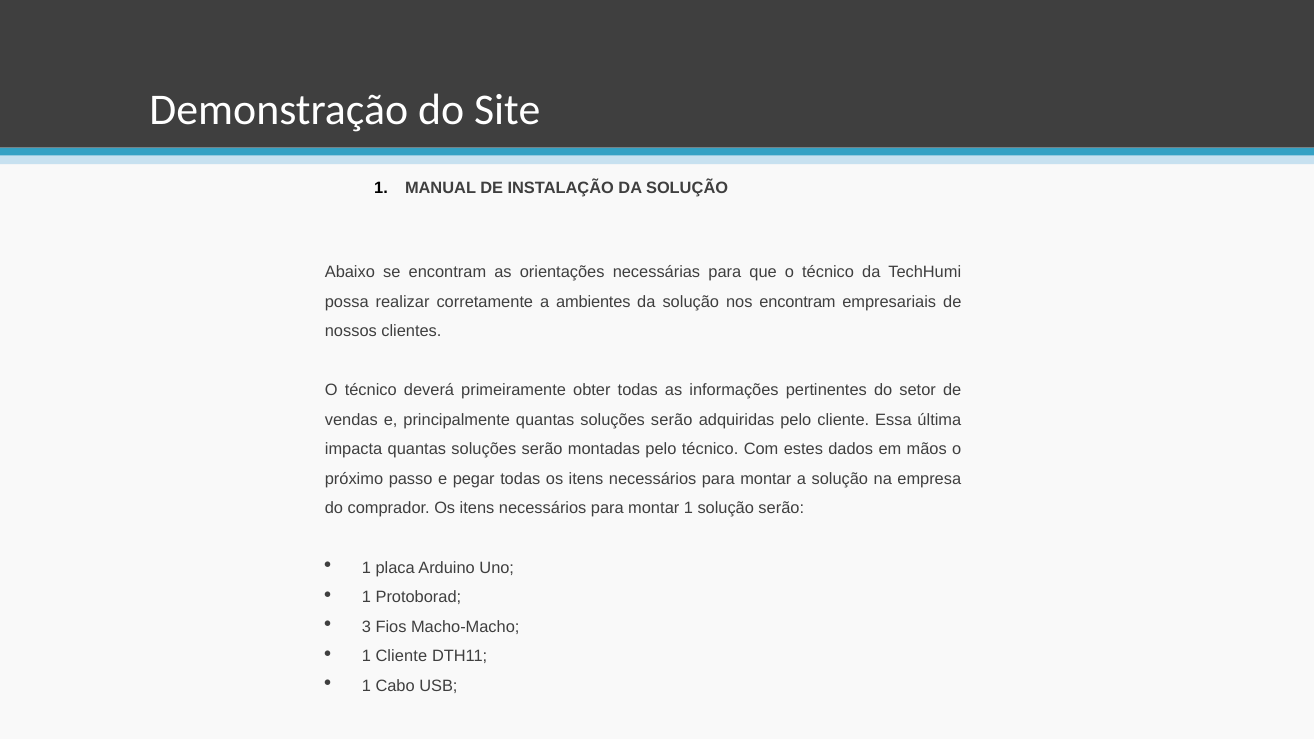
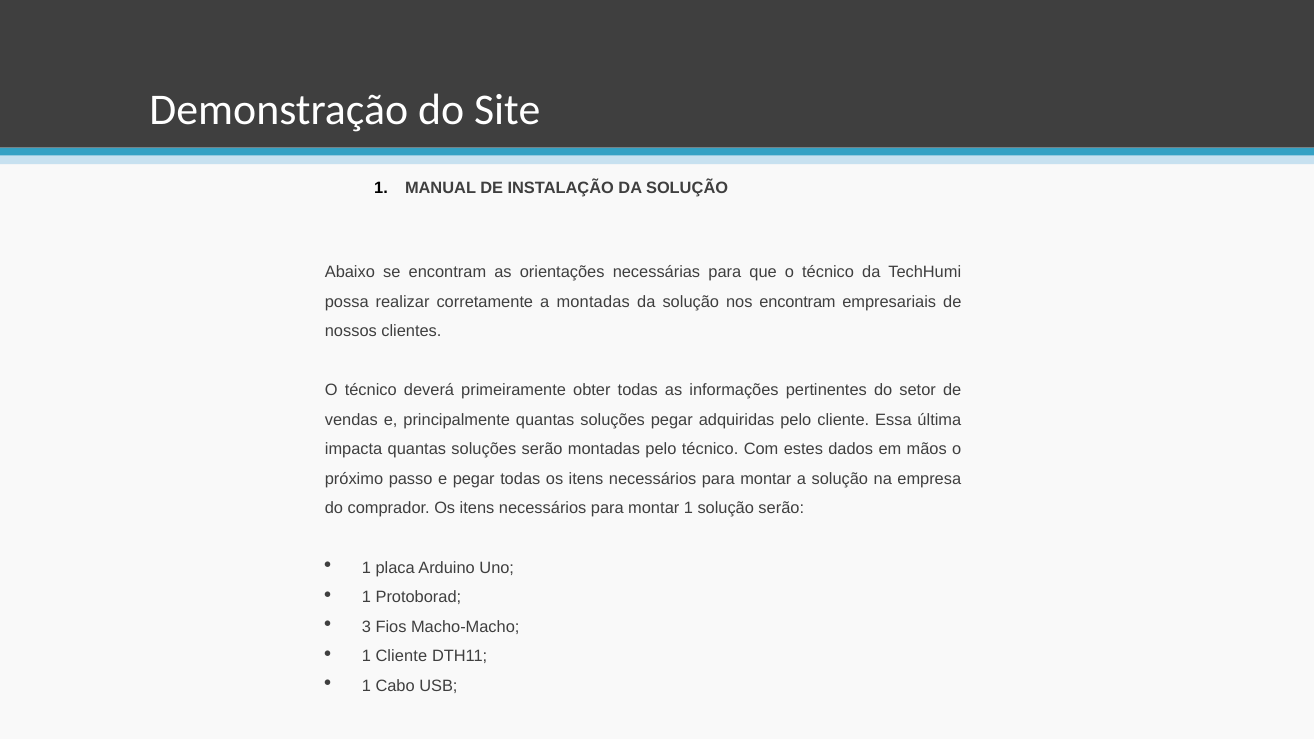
a ambientes: ambientes -> montadas
principalmente quantas soluções serão: serão -> pegar
